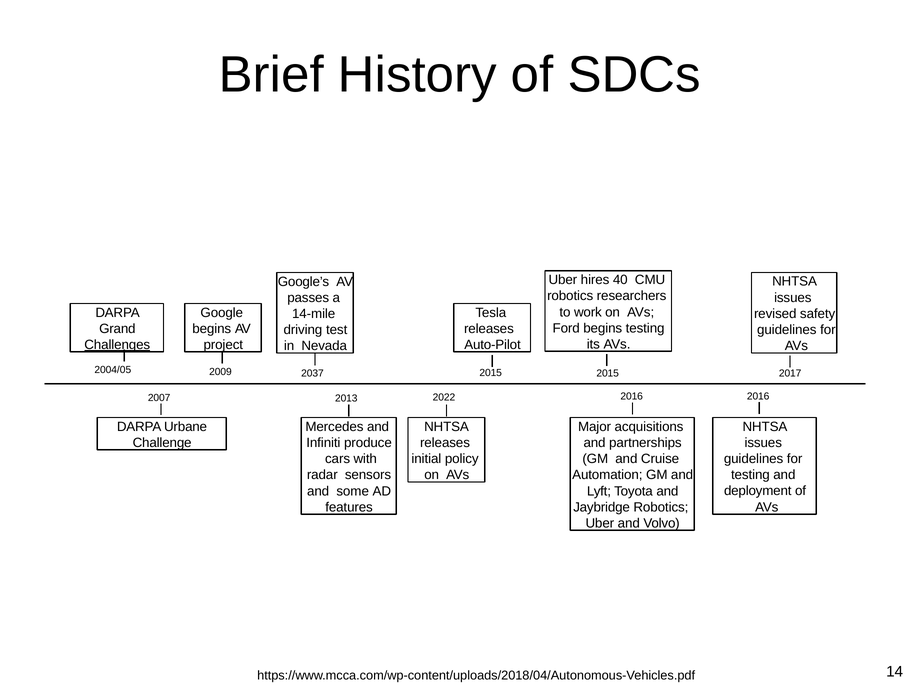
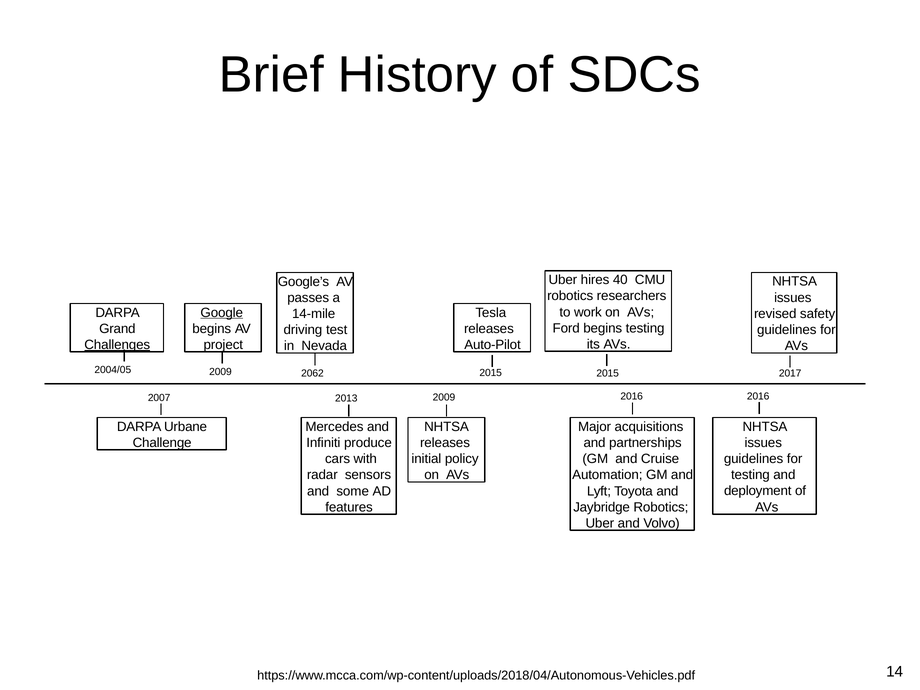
Google underline: none -> present
2037: 2037 -> 2062
2022 at (444, 397): 2022 -> 2009
